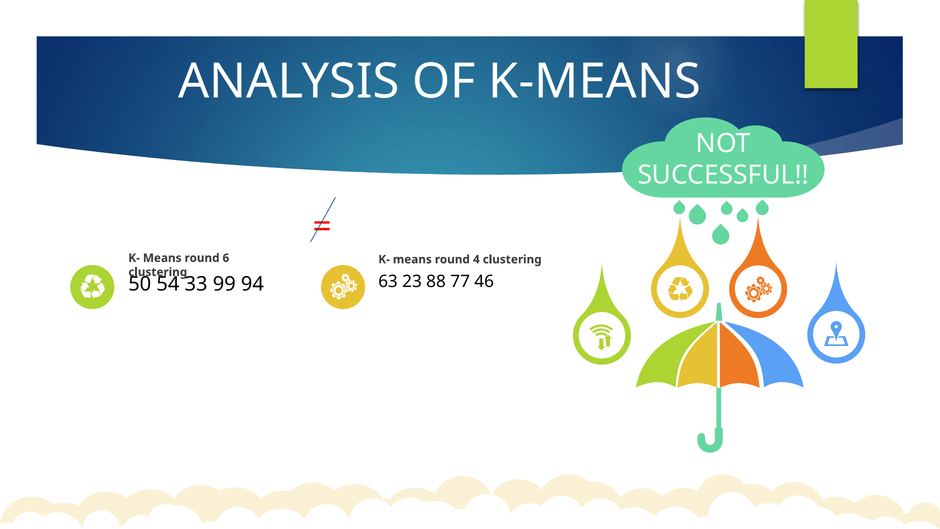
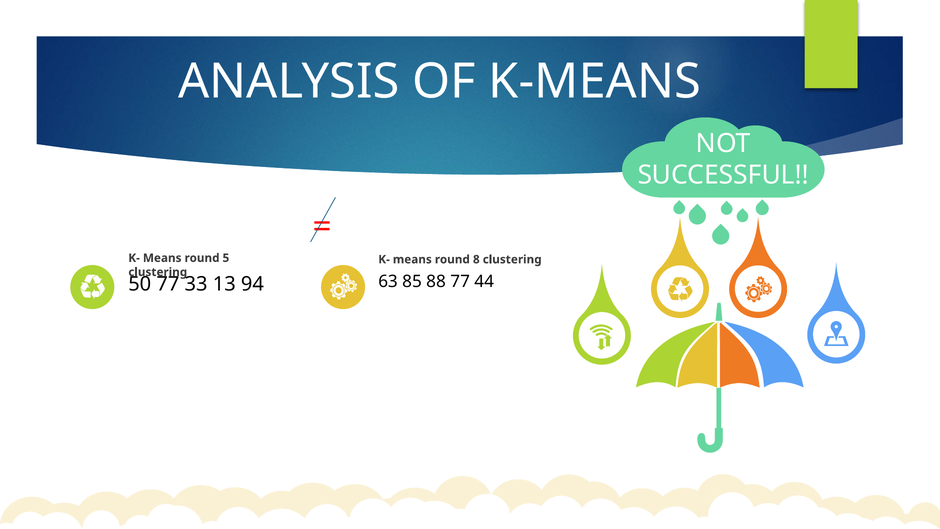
6: 6 -> 5
4: 4 -> 8
23: 23 -> 85
46: 46 -> 44
50 54: 54 -> 77
99: 99 -> 13
